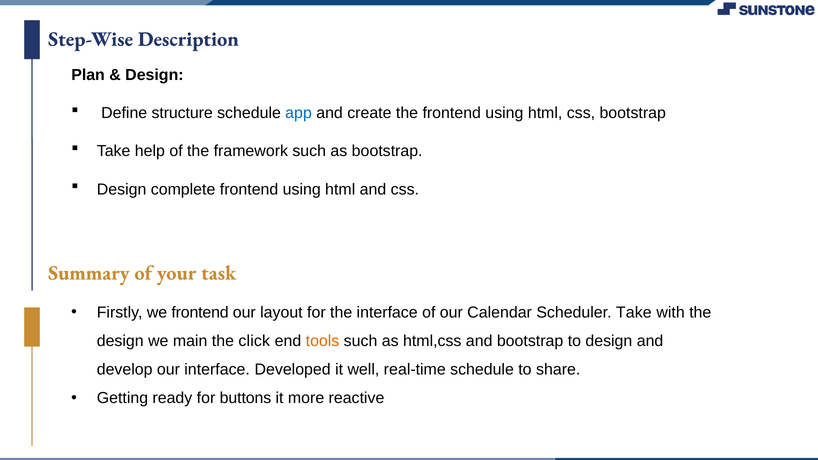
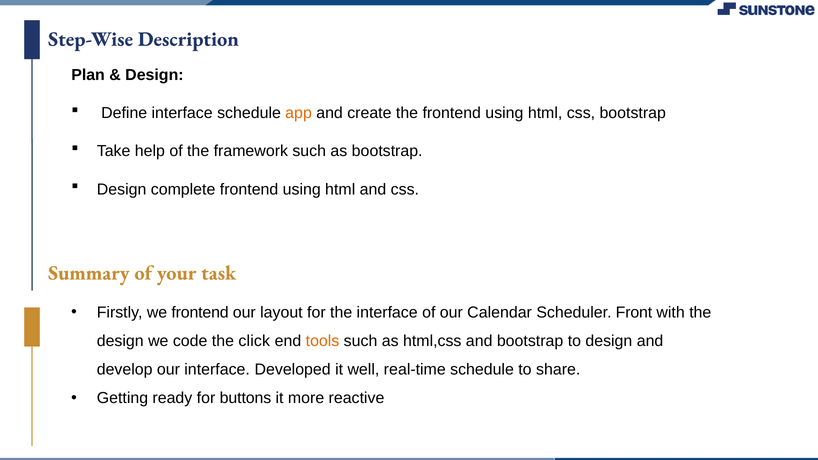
Define structure: structure -> interface
app colour: blue -> orange
Scheduler Take: Take -> Front
main: main -> code
